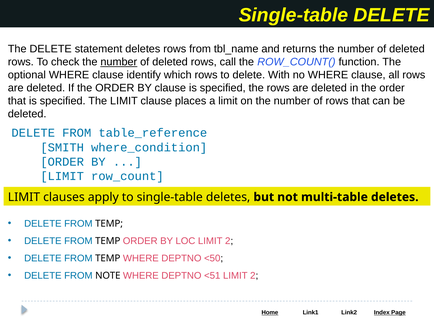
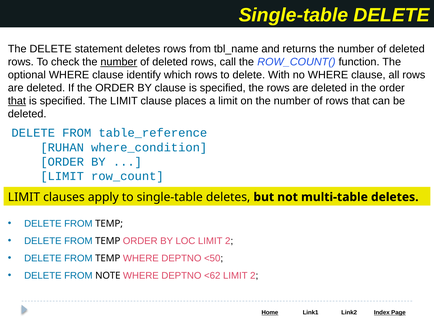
that at (17, 101) underline: none -> present
SMITH: SMITH -> RUHAN
<51: <51 -> <62
